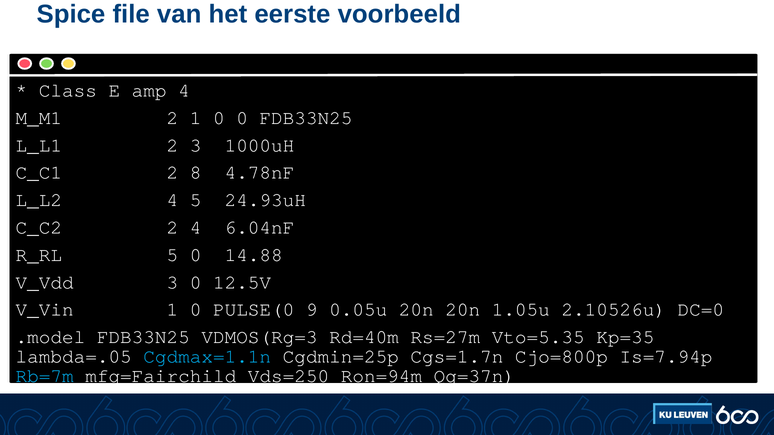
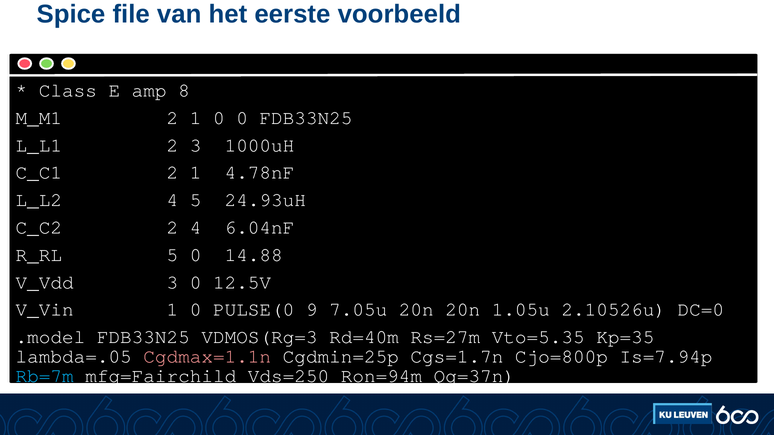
amp 4: 4 -> 8
C_C1 2 8: 8 -> 1
0.05u: 0.05u -> 7.05u
Cgdmax=1.1n colour: light blue -> pink
